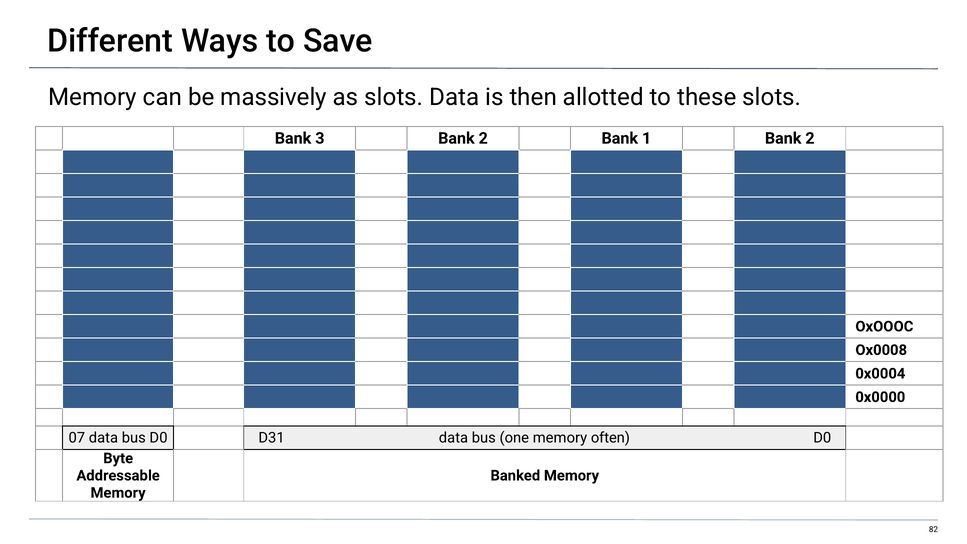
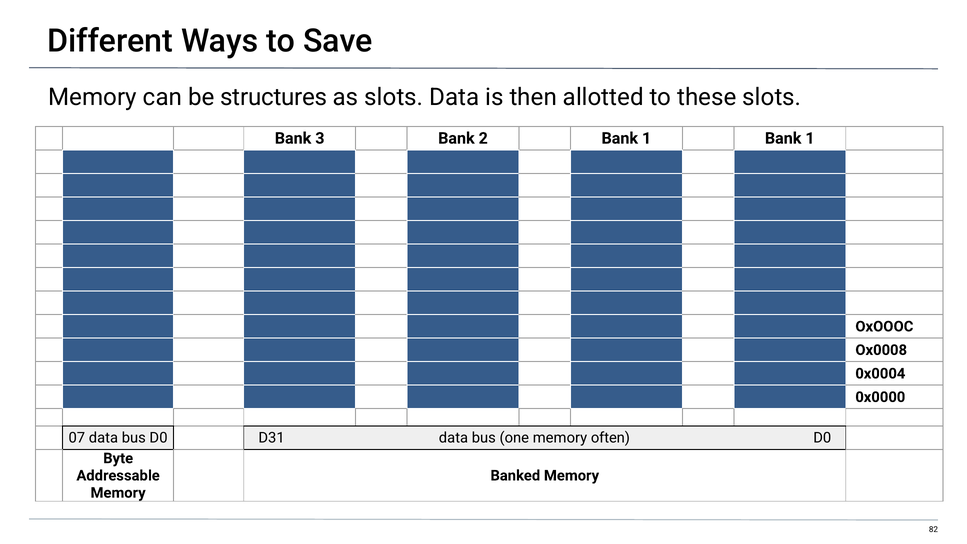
massively: massively -> structures
1 Bank 2: 2 -> 1
